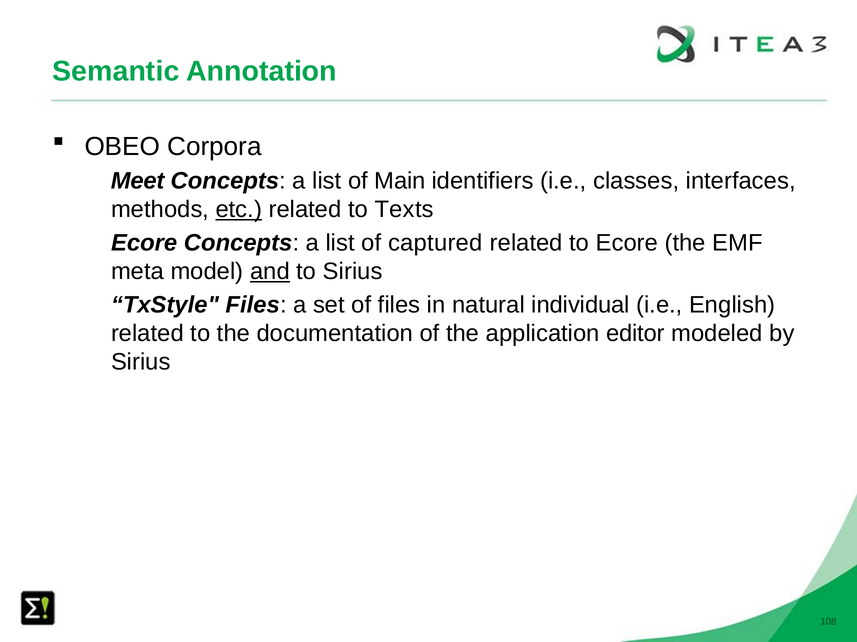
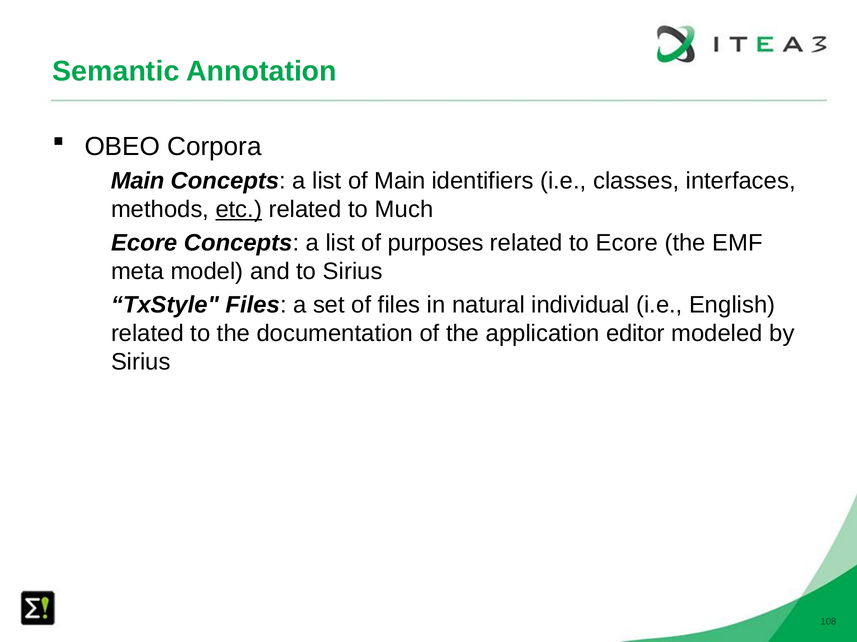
Meet at (138, 181): Meet -> Main
Texts: Texts -> Much
captured: captured -> purposes
and underline: present -> none
